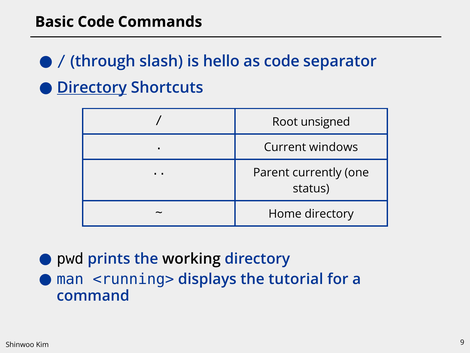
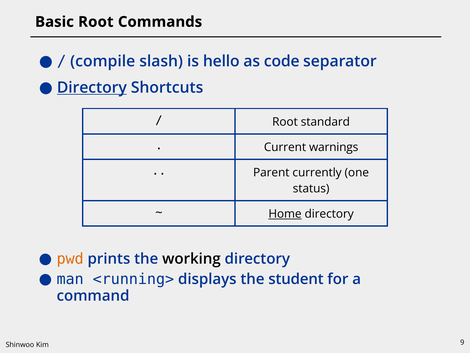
Basic Code: Code -> Root
through: through -> compile
unsigned: unsigned -> standard
windows: windows -> warnings
Home underline: none -> present
pwd colour: black -> orange
tutorial: tutorial -> student
